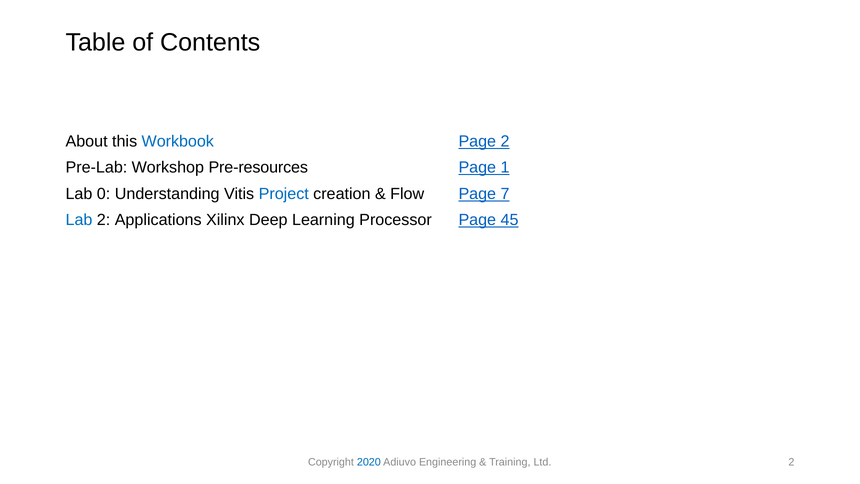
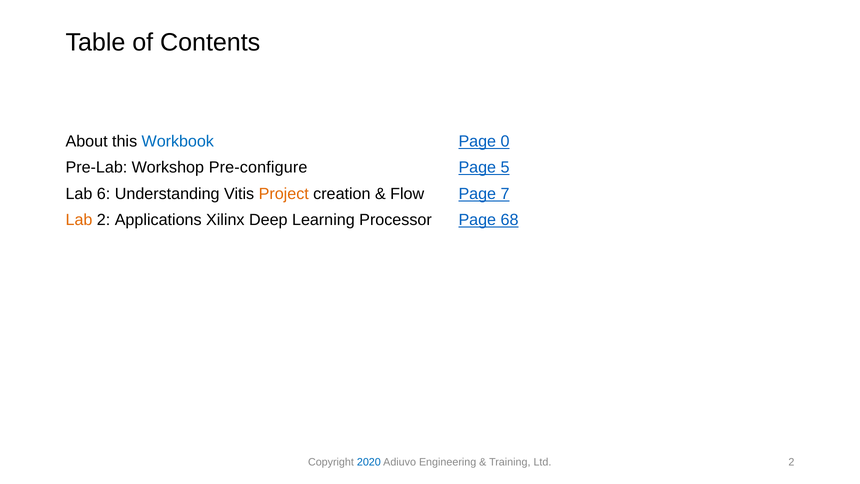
Page 2: 2 -> 0
Pre-resources: Pre-resources -> Pre-configure
1: 1 -> 5
0: 0 -> 6
Project colour: blue -> orange
Lab at (79, 220) colour: blue -> orange
45: 45 -> 68
